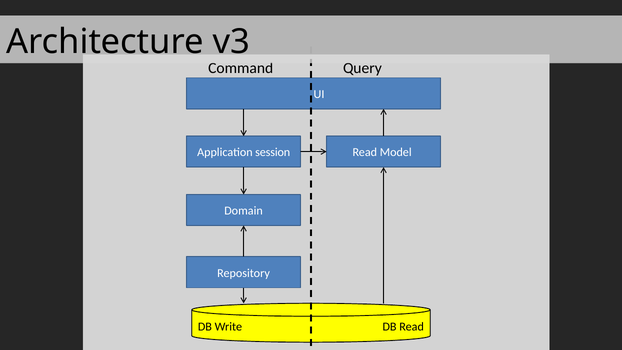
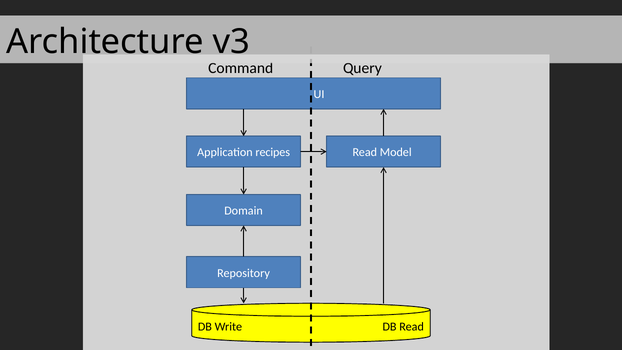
session: session -> recipes
